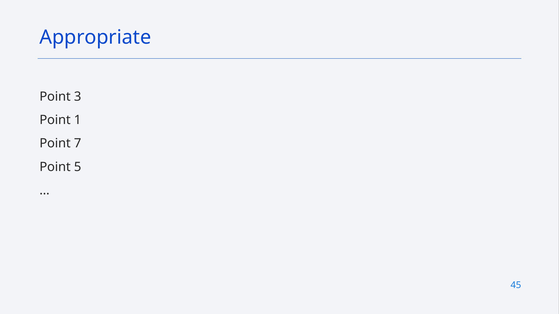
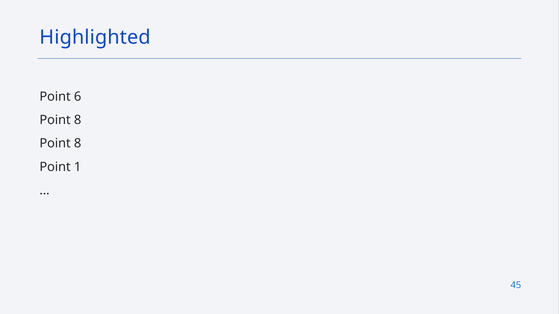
Appropriate: Appropriate -> Highlighted
3: 3 -> 6
1 at (78, 120): 1 -> 8
7 at (78, 144): 7 -> 8
5: 5 -> 1
